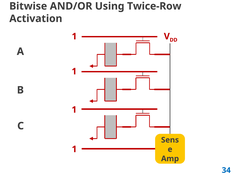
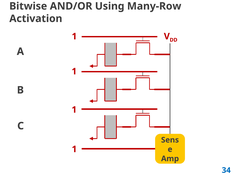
Twice-Row: Twice-Row -> Many-Row
